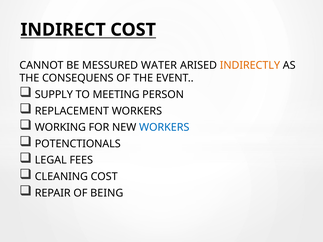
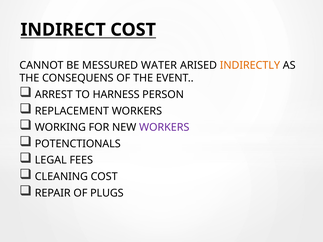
SUPPLY: SUPPLY -> ARREST
MEETING: MEETING -> HARNESS
WORKERS at (164, 128) colour: blue -> purple
BEING: BEING -> PLUGS
